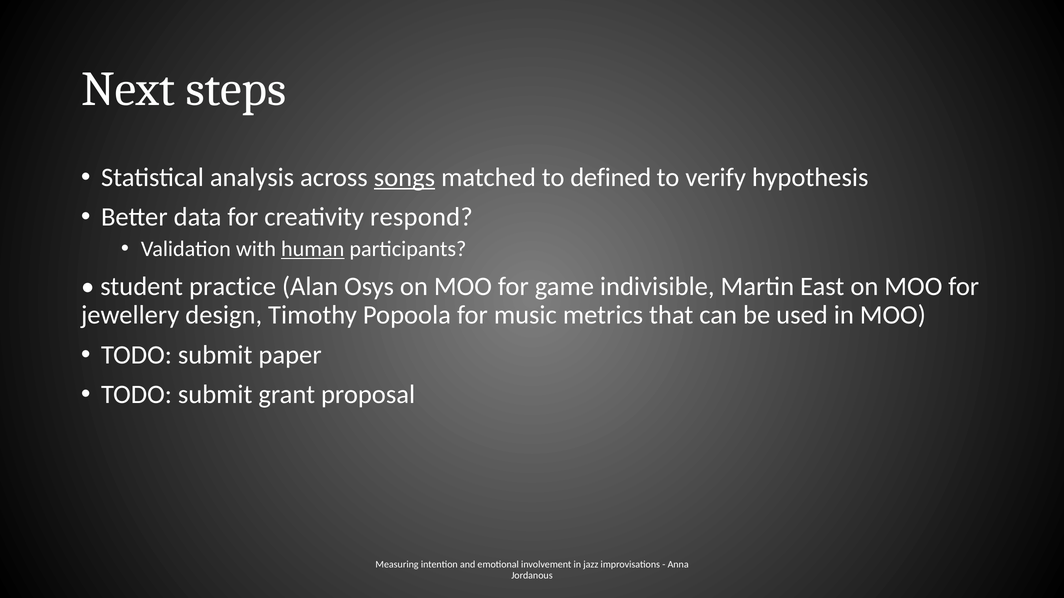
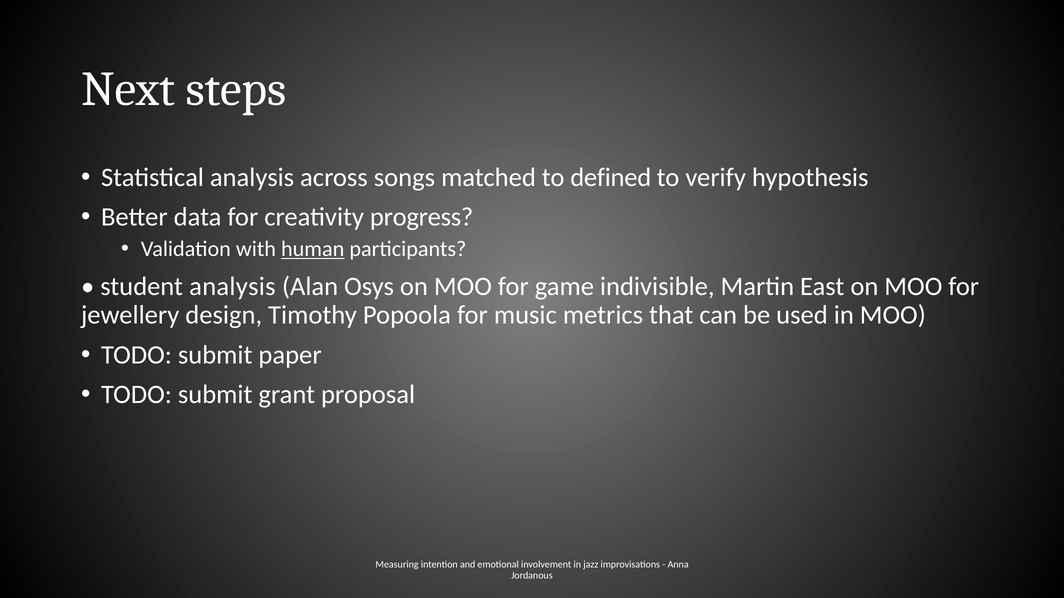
songs underline: present -> none
respond: respond -> progress
student practice: practice -> analysis
